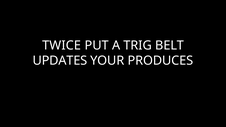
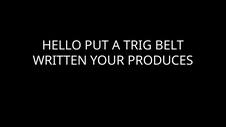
TWICE: TWICE -> HELLO
UPDATES: UPDATES -> WRITTEN
